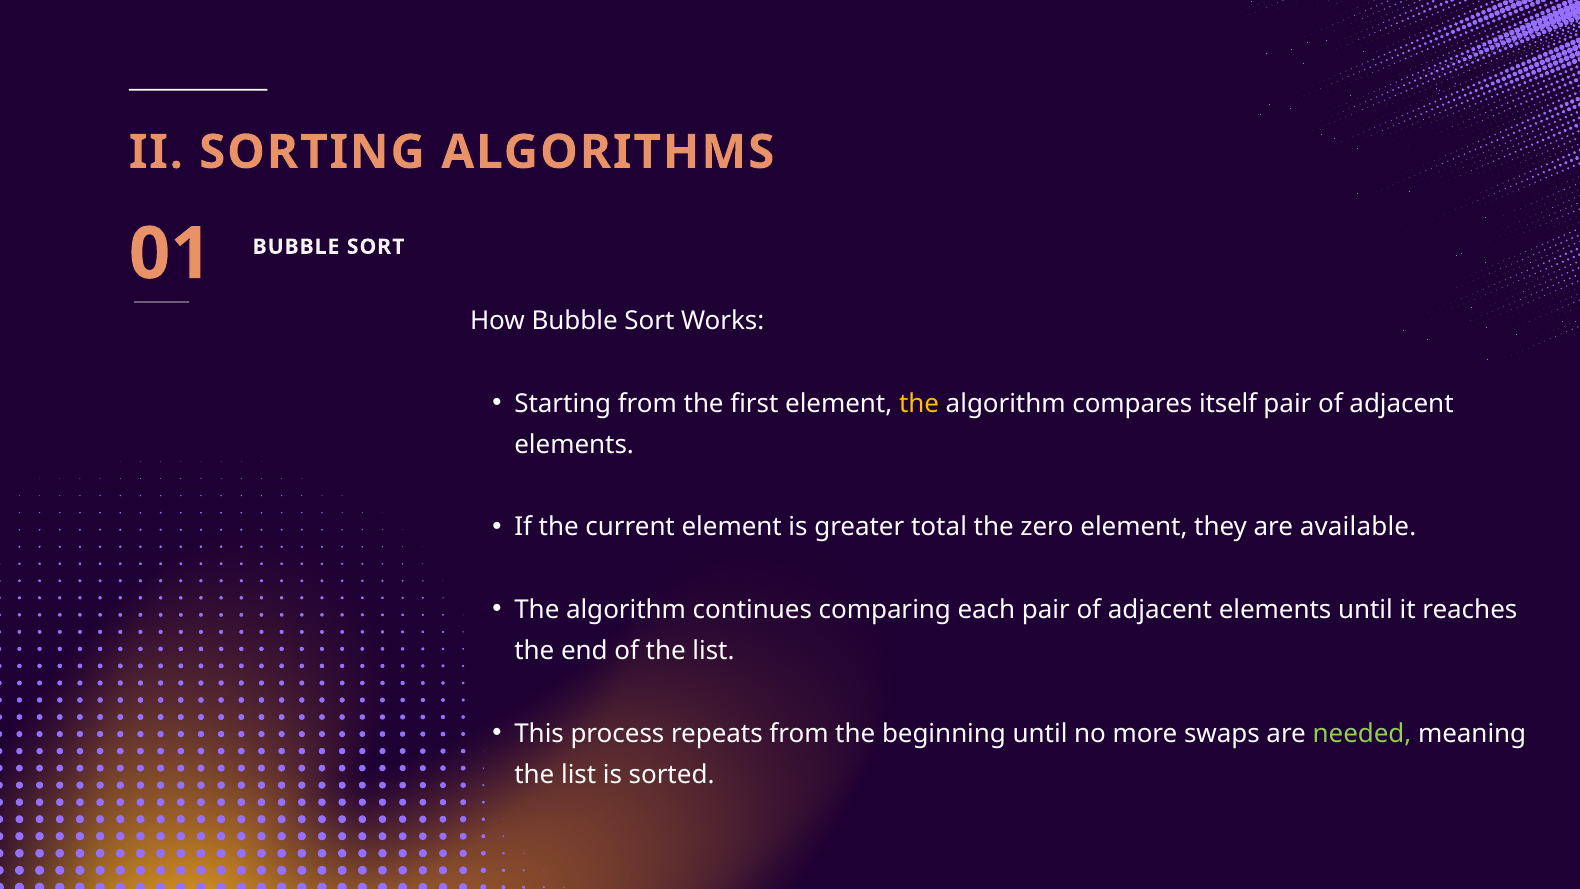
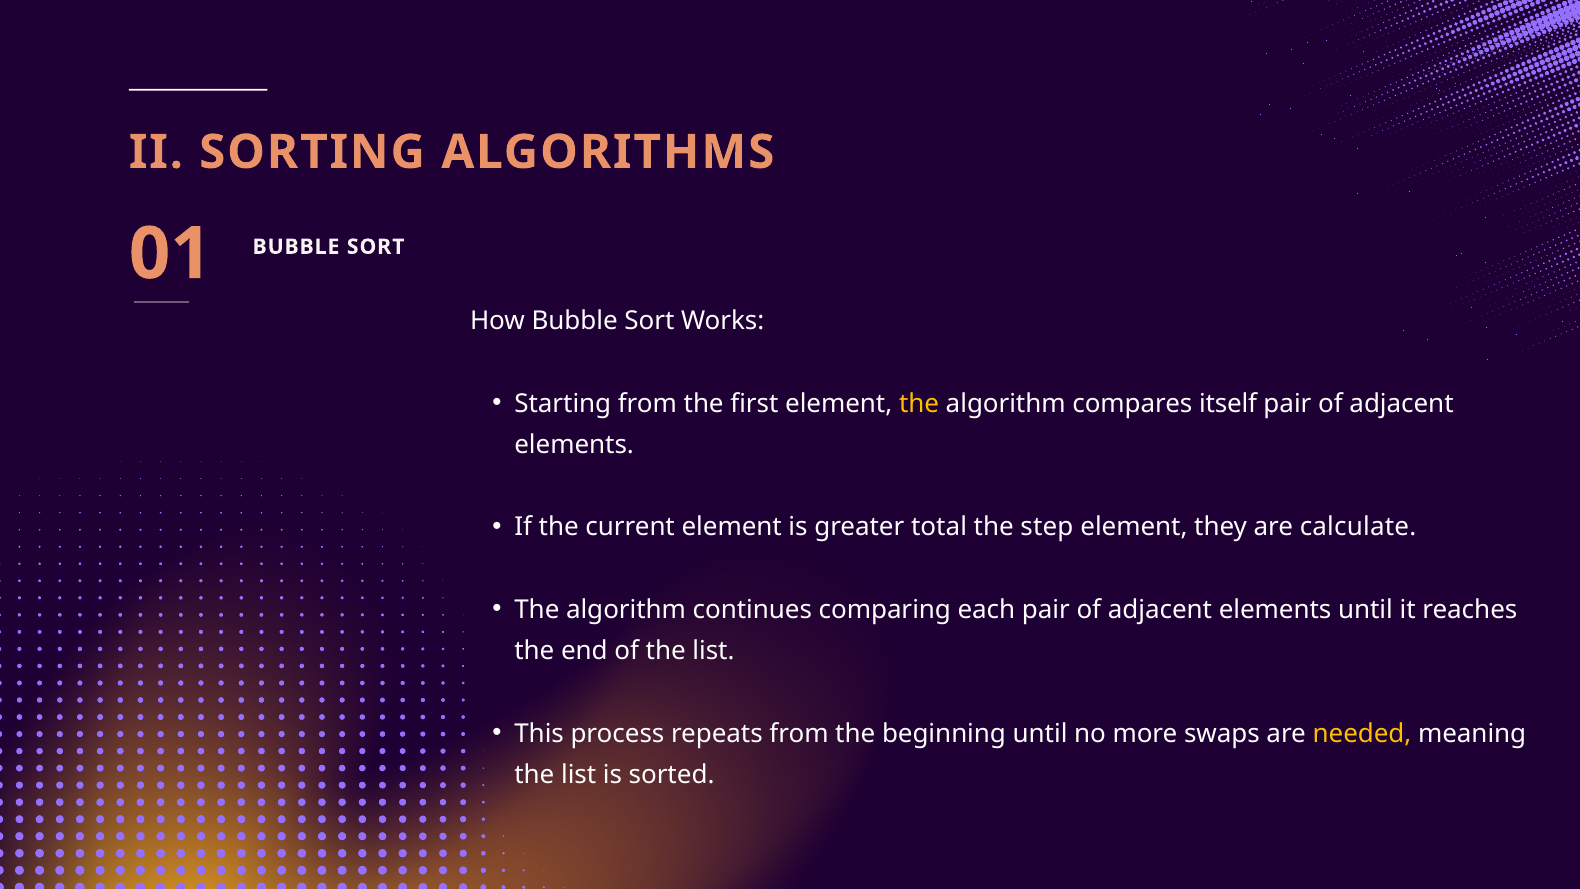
zero: zero -> step
available: available -> calculate
needed colour: light green -> yellow
